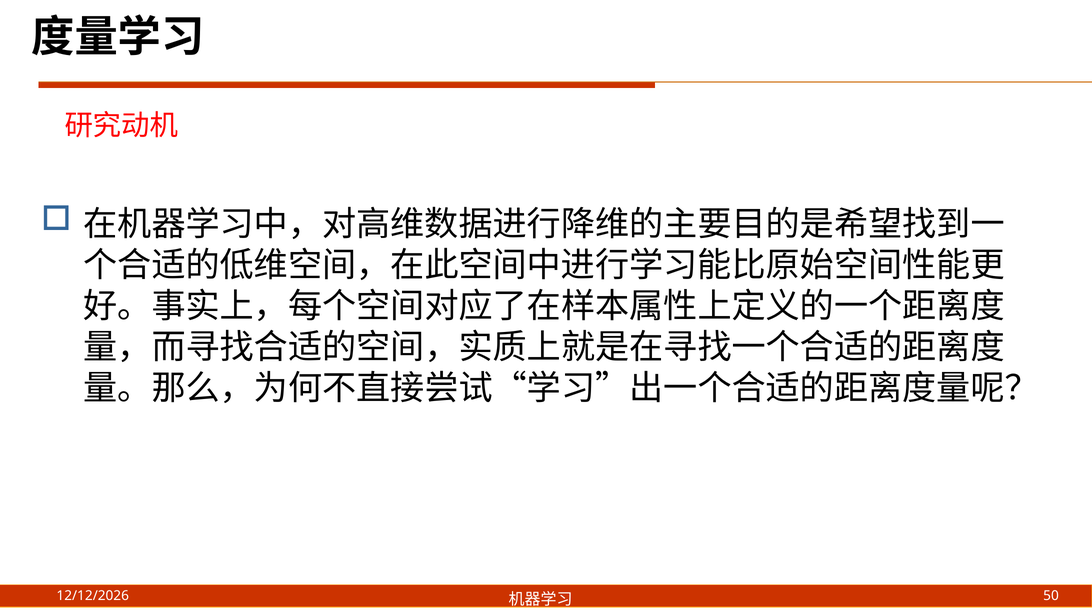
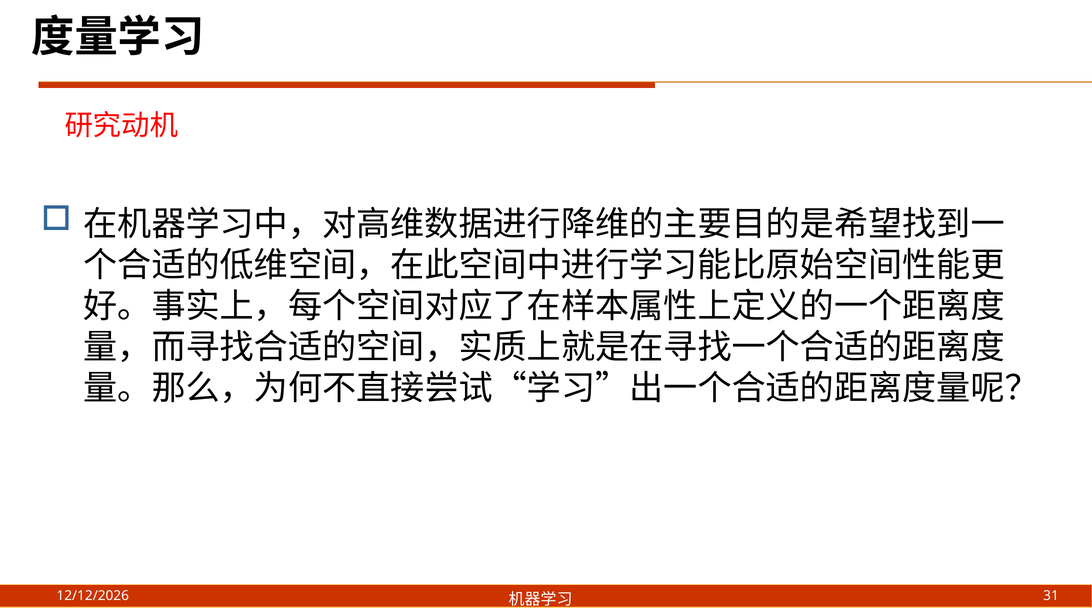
50: 50 -> 31
